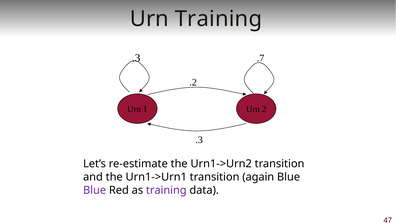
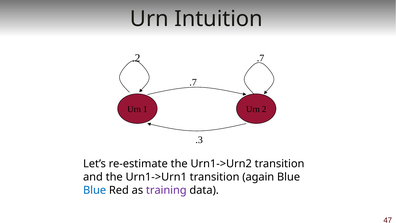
Urn Training: Training -> Intuition
.3 at (136, 58): .3 -> .2
.2 at (193, 82): .2 -> .7
Blue at (95, 190) colour: purple -> blue
